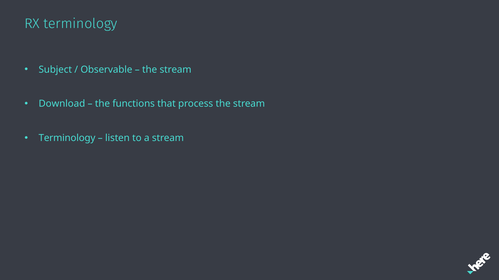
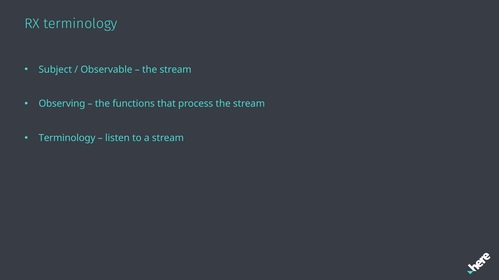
Download: Download -> Observing
